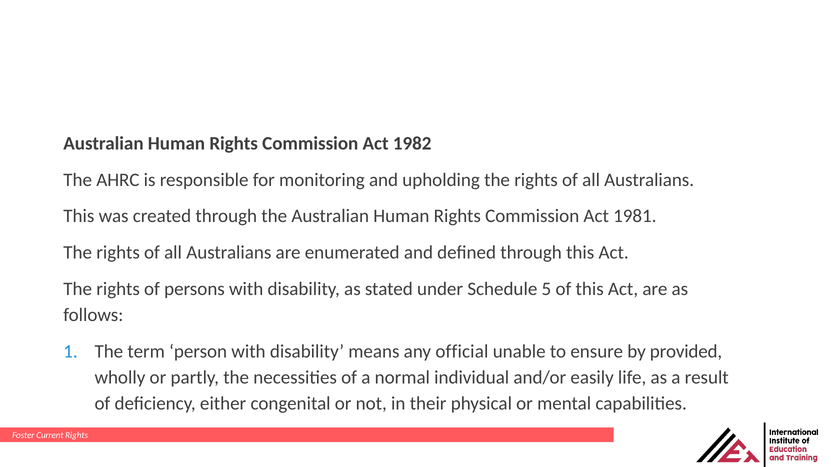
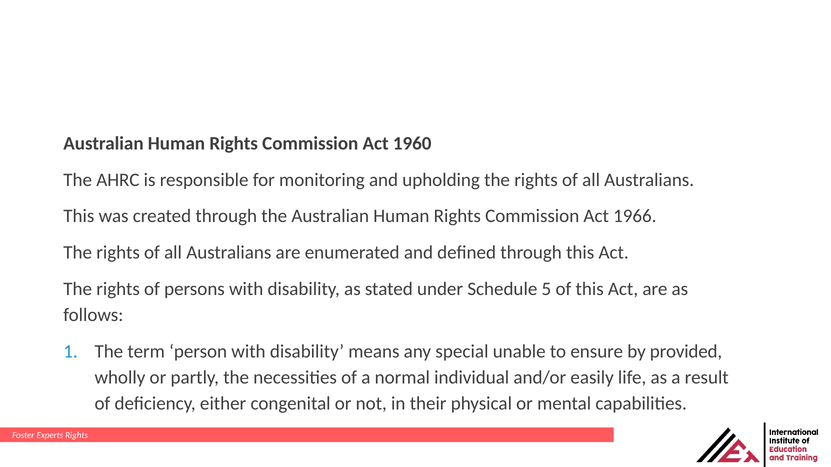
1982: 1982 -> 1960
1981: 1981 -> 1966
official: official -> special
Current: Current -> Experts
